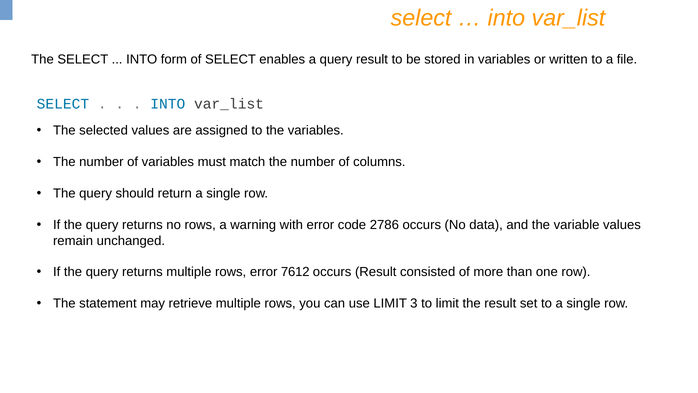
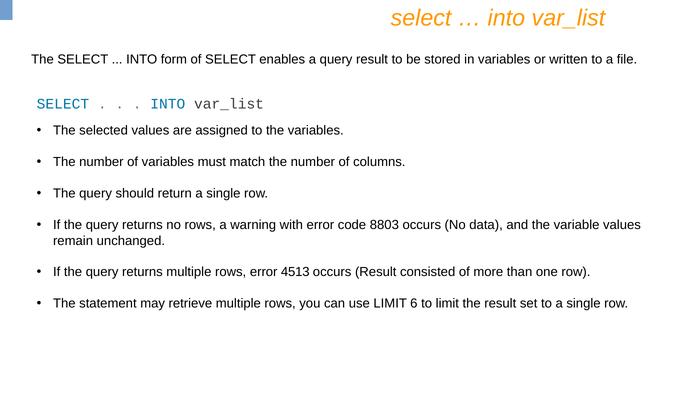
2786: 2786 -> 8803
7612: 7612 -> 4513
3: 3 -> 6
